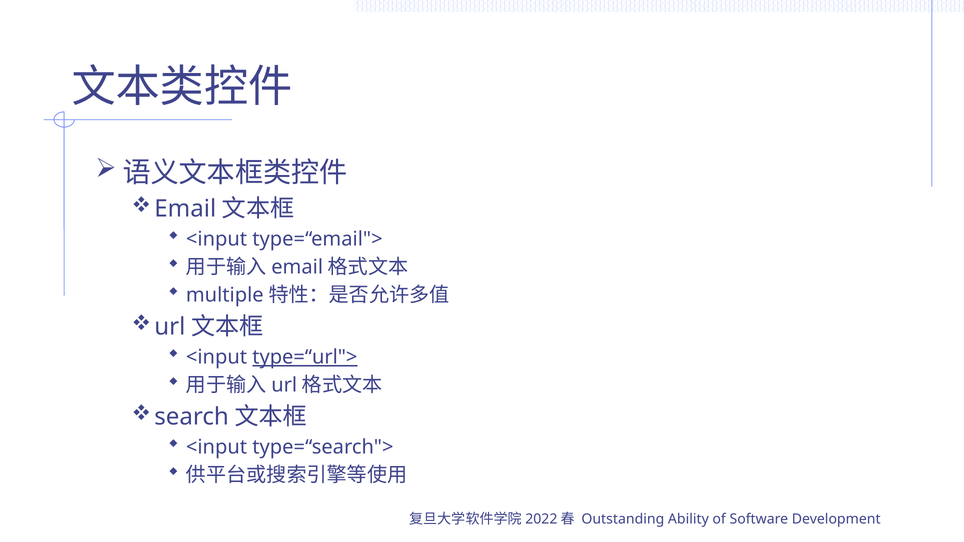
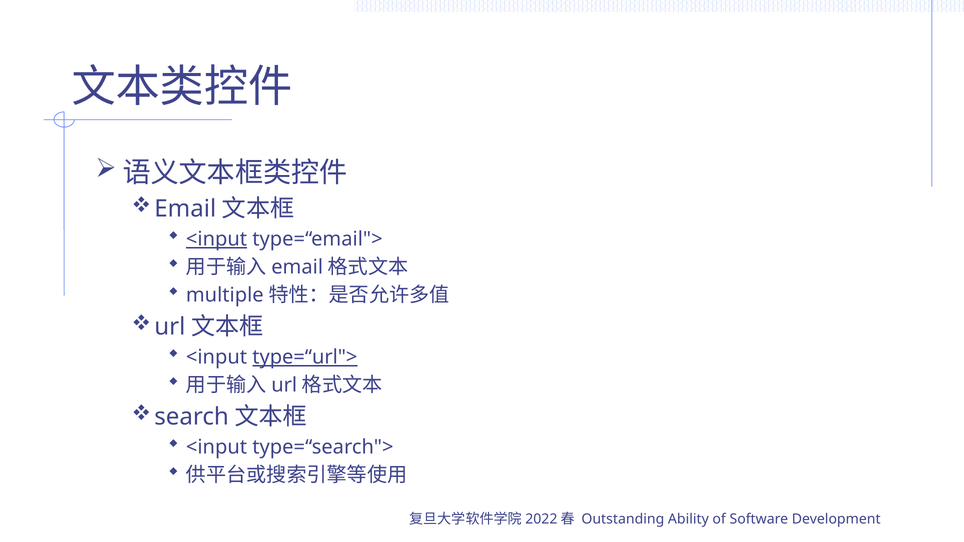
<input at (217, 239) underline: none -> present
